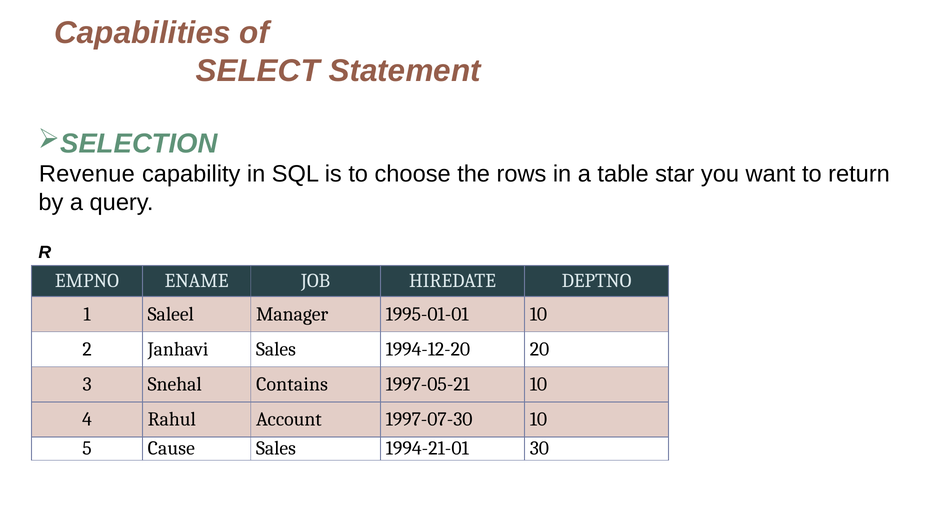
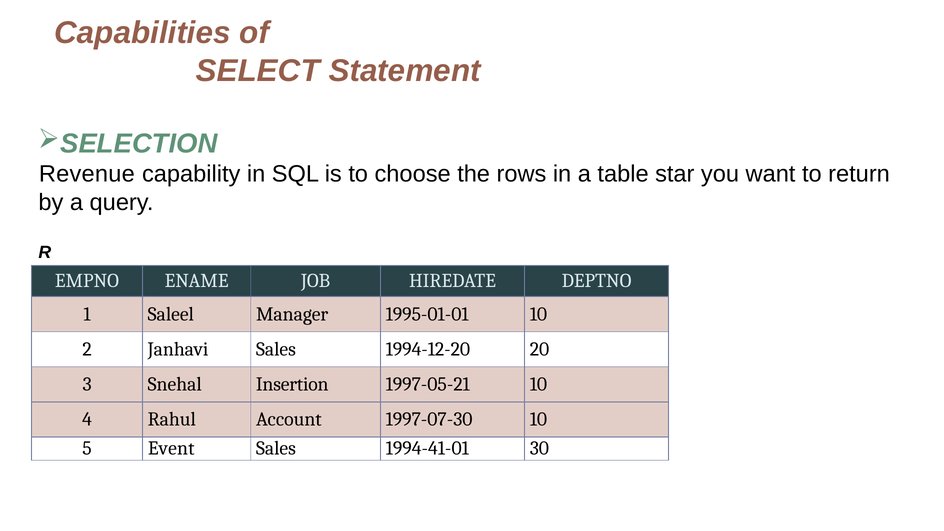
Contains: Contains -> Insertion
Cause: Cause -> Event
1994-21-01: 1994-21-01 -> 1994-41-01
